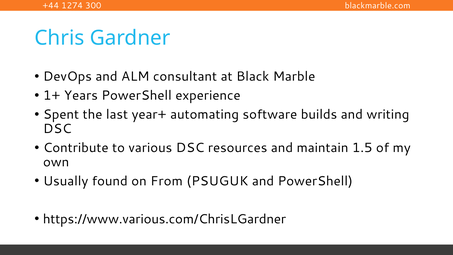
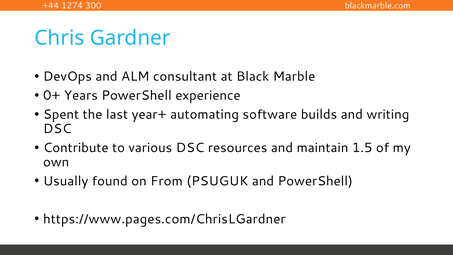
1+: 1+ -> 0+
https://www.various.com/ChrisLGardner: https://www.various.com/ChrisLGardner -> https://www.pages.com/ChrisLGardner
